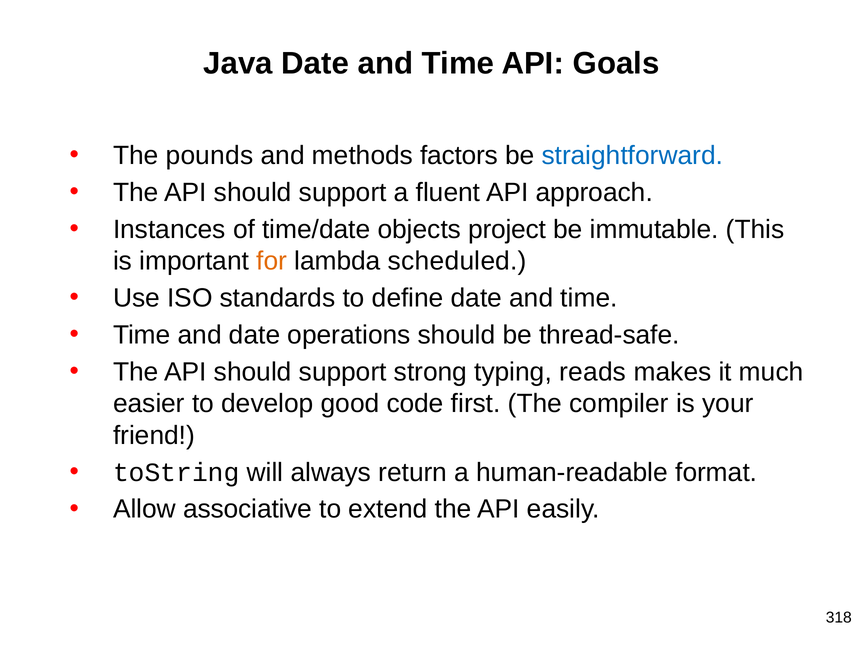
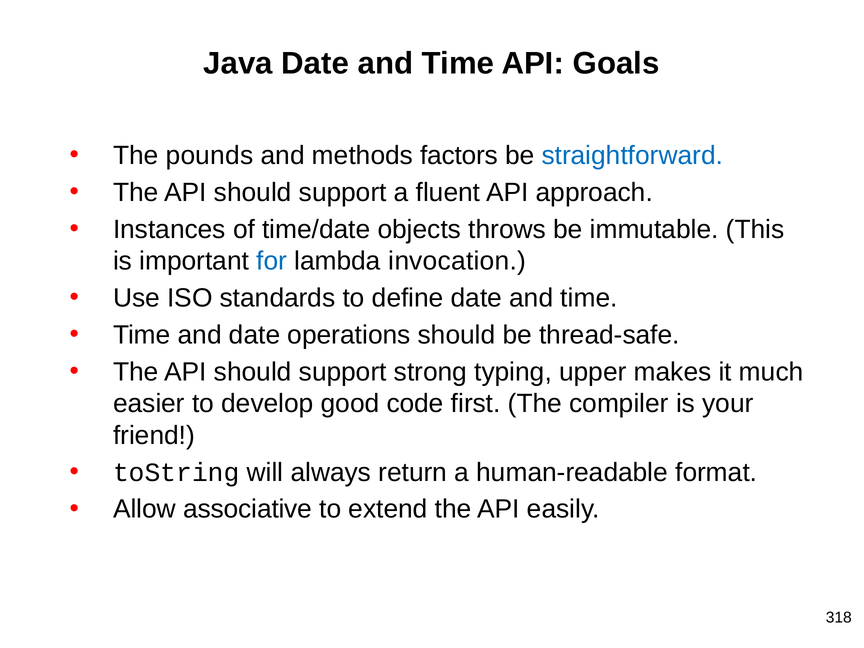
project: project -> throws
for colour: orange -> blue
scheduled: scheduled -> invocation
reads: reads -> upper
